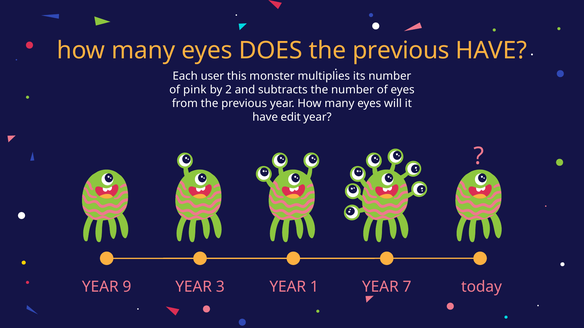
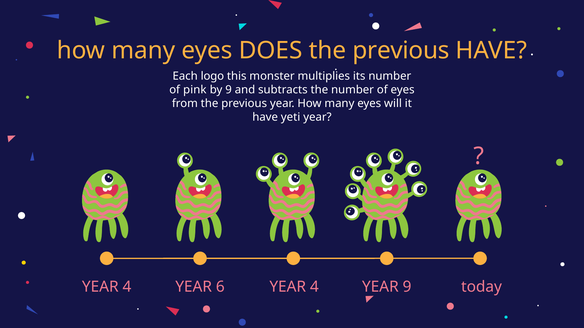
user: user -> logo
by 2: 2 -> 9
edit: edit -> yeti
9 at (127, 287): 9 -> 4
3: 3 -> 6
1 at (314, 287): 1 -> 4
YEAR 7: 7 -> 9
